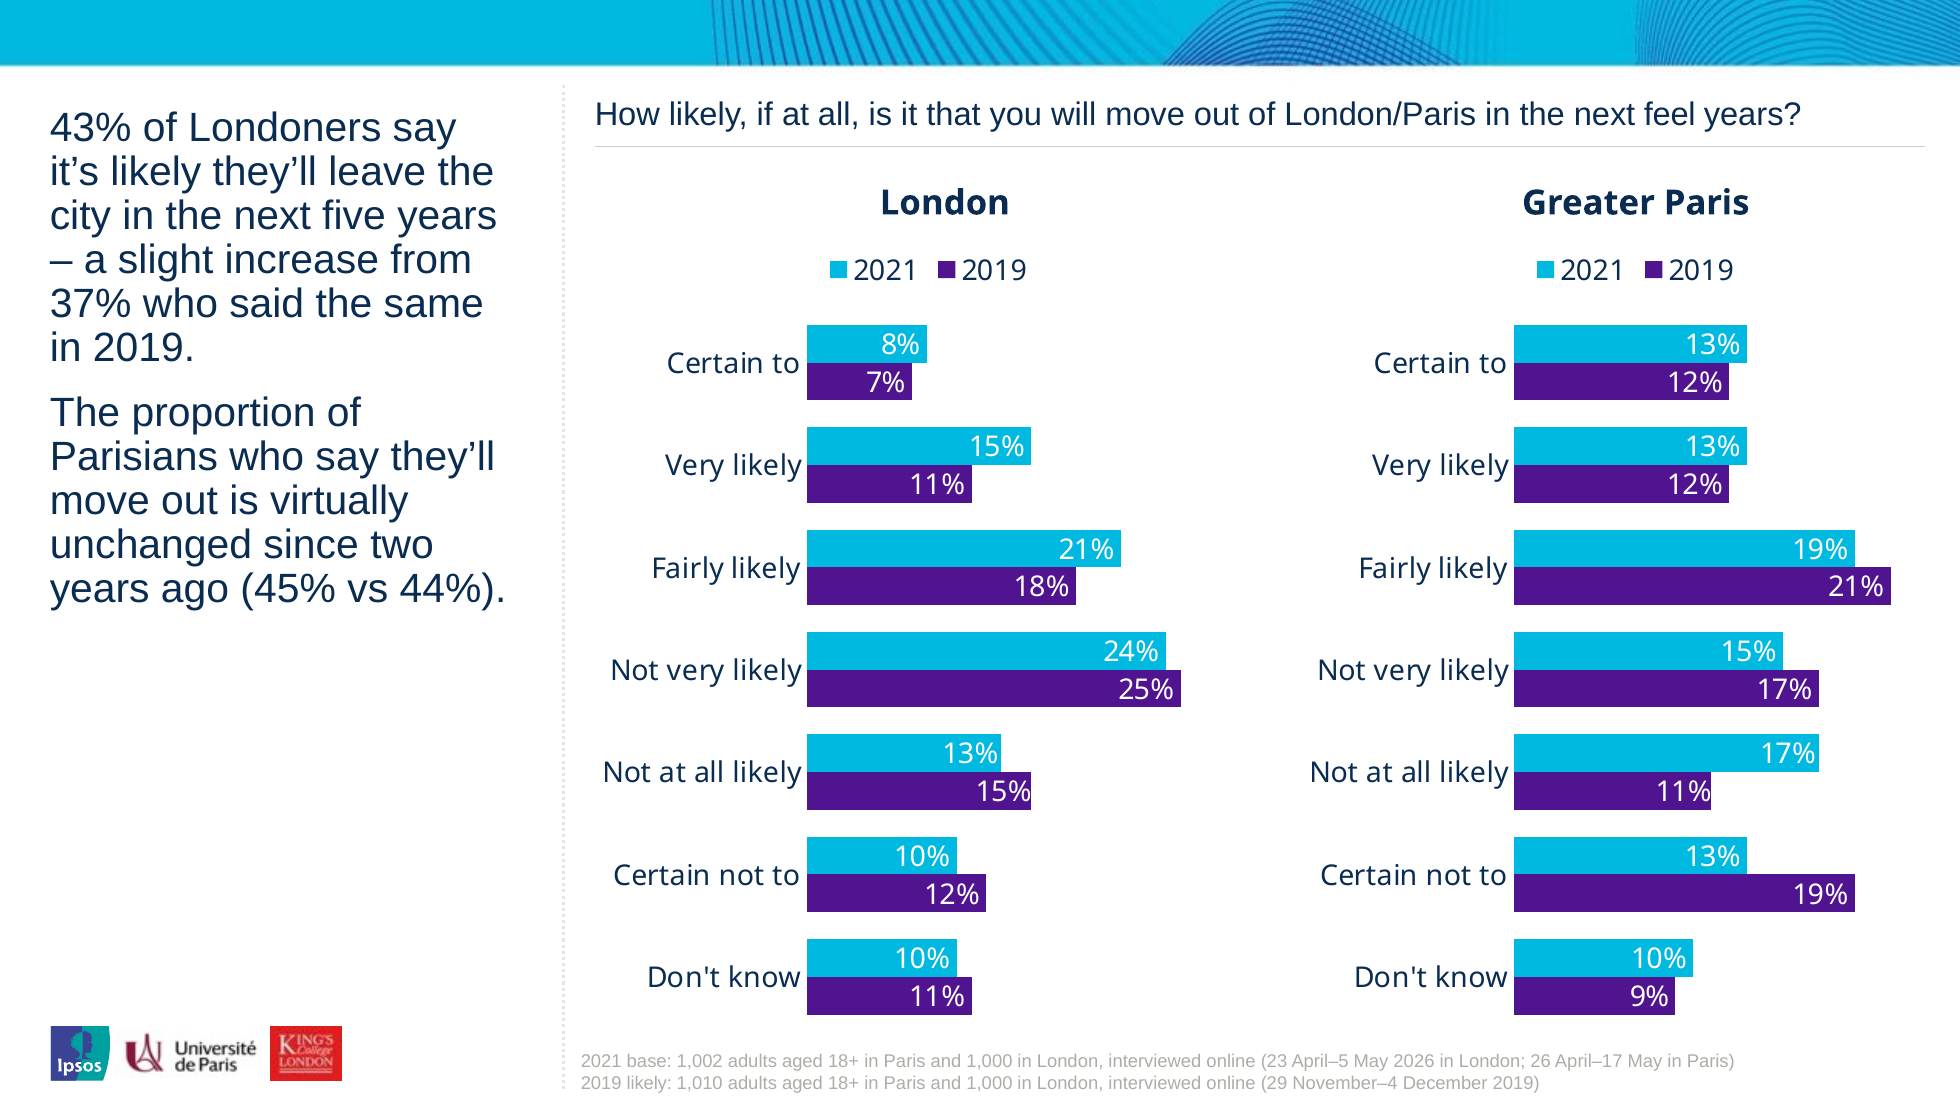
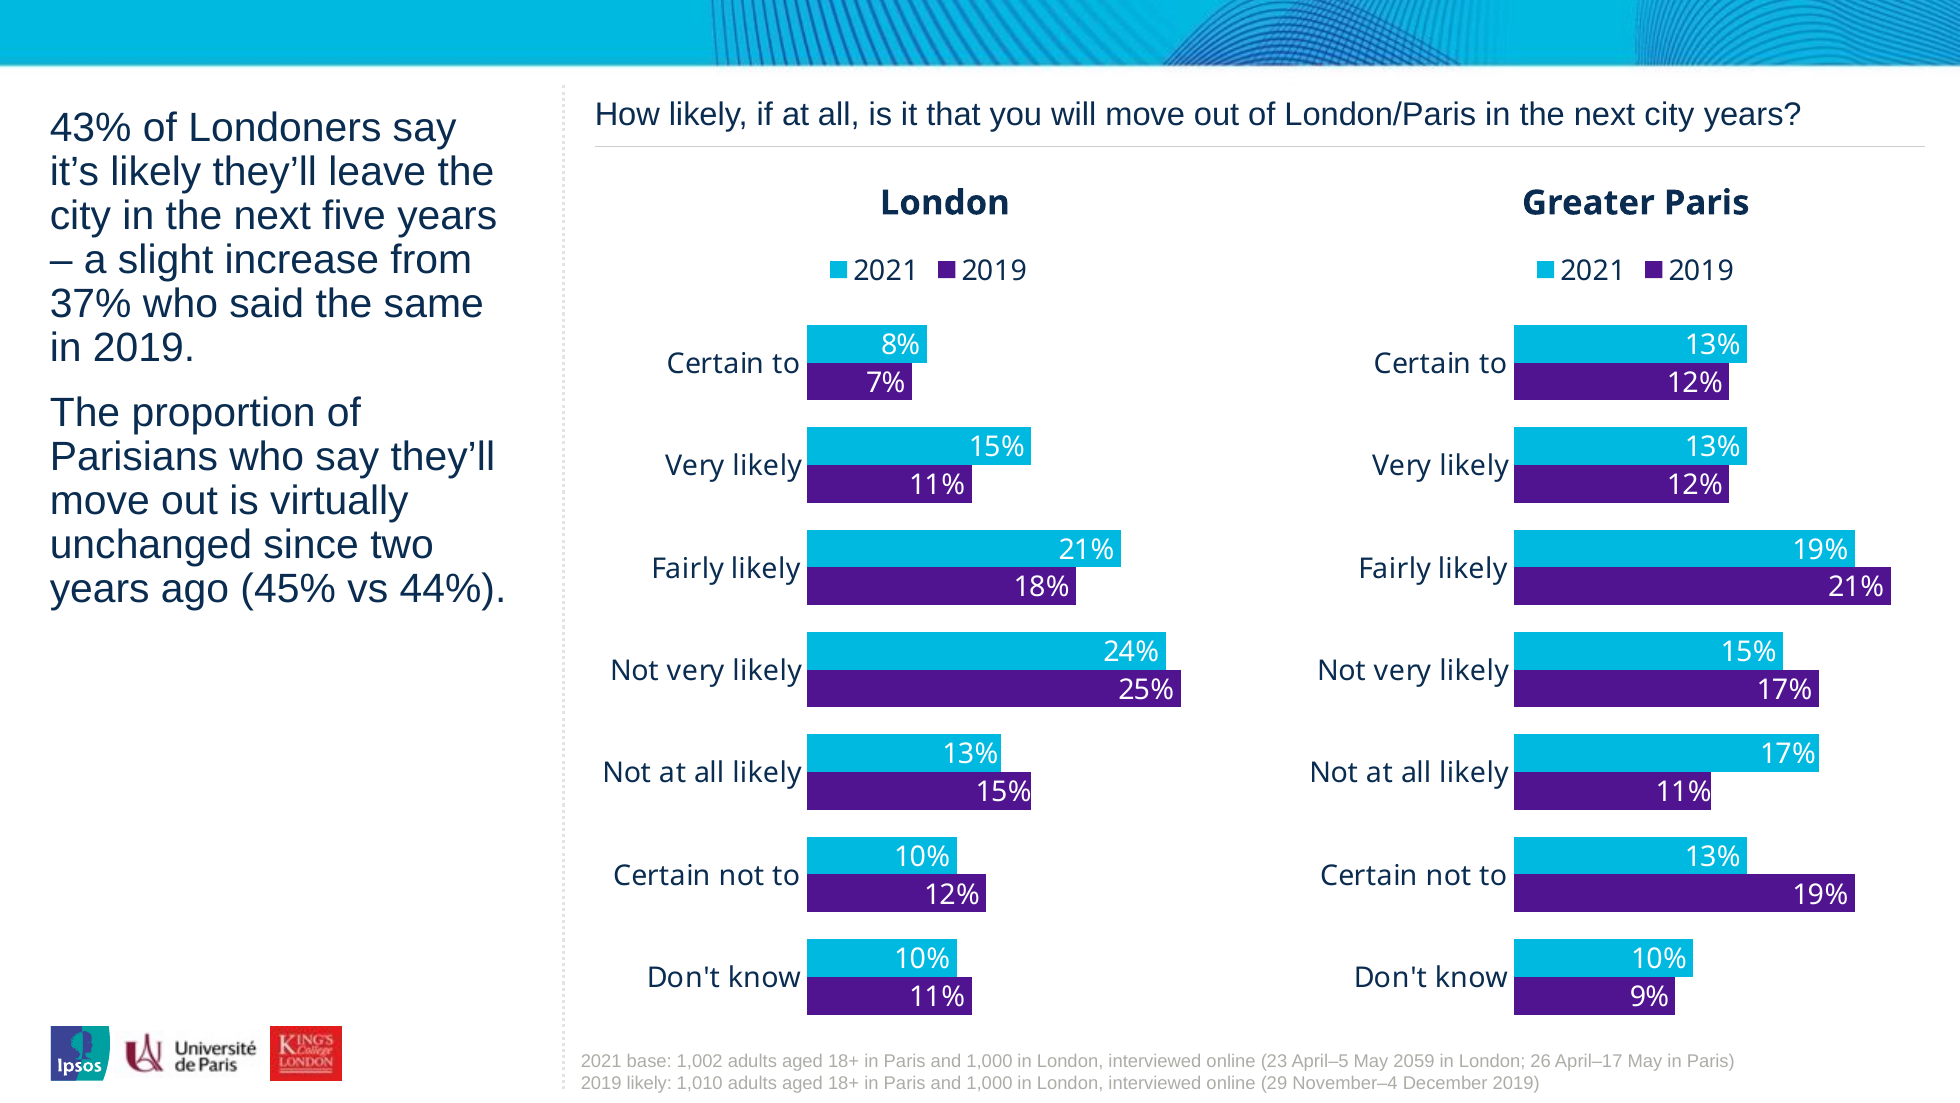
next feel: feel -> city
2026: 2026 -> 2059
